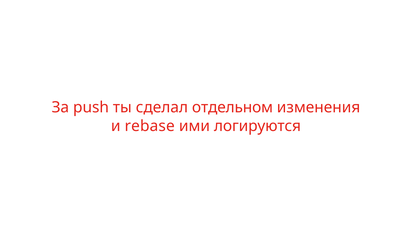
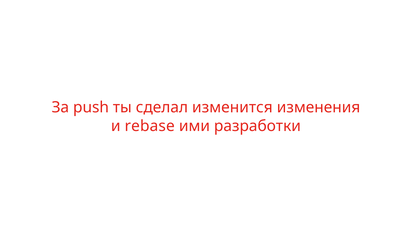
отдельном: отдельном -> изменится
логируются: логируются -> разработки
